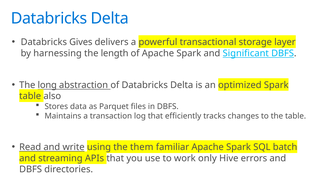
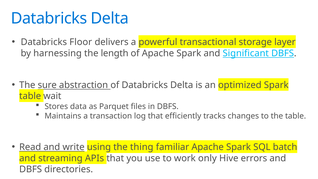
Gives: Gives -> Floor
long: long -> sure
also: also -> wait
them: them -> thing
